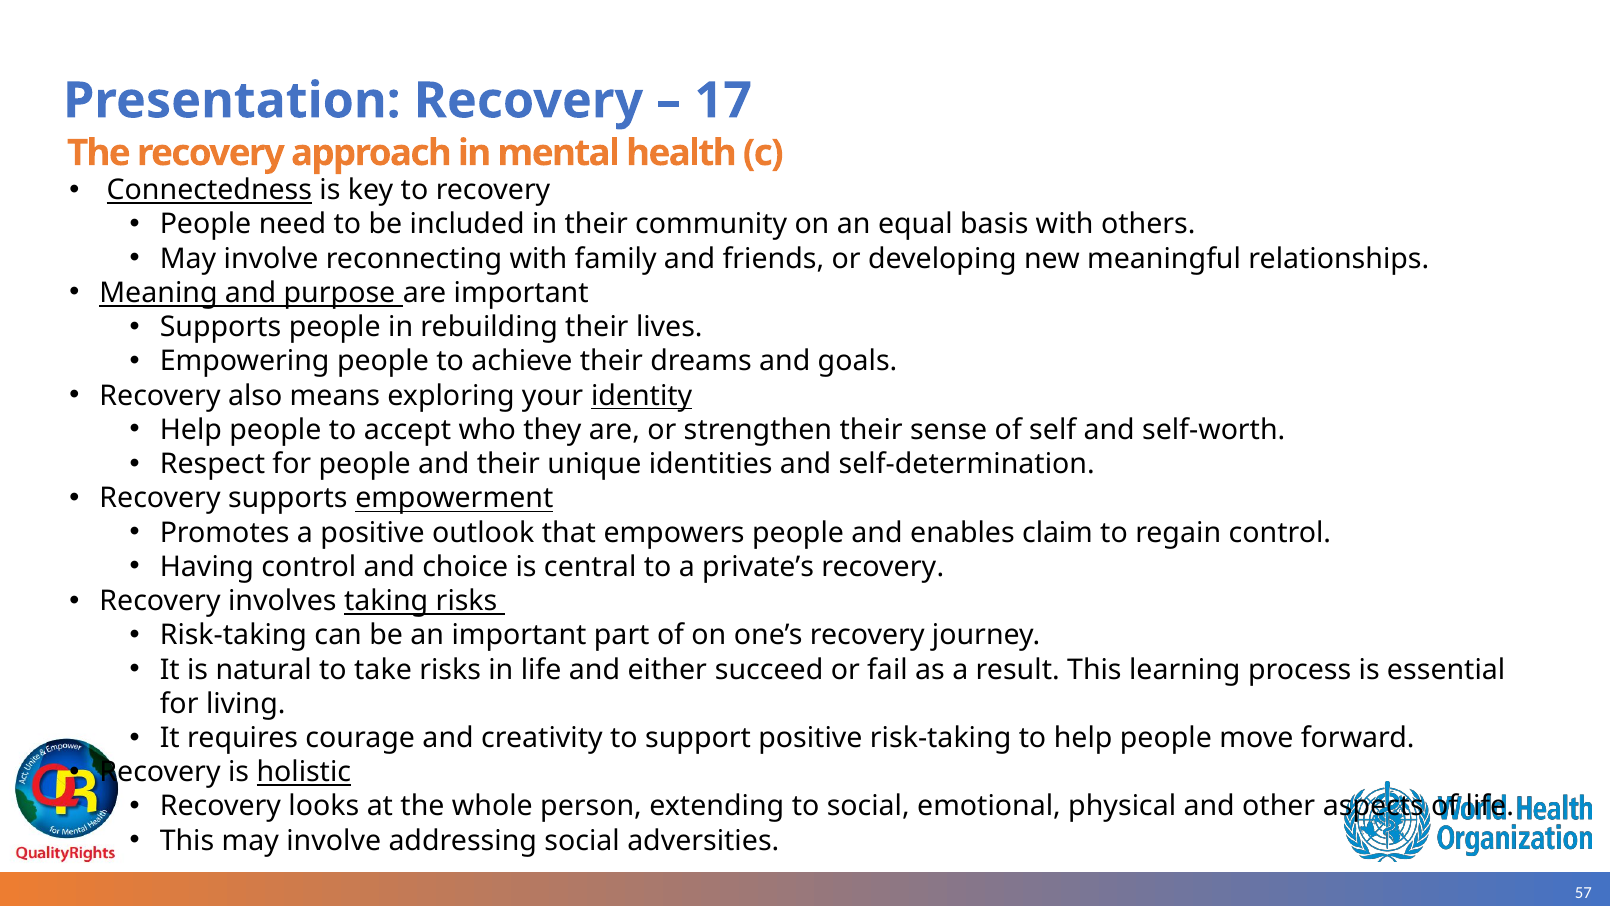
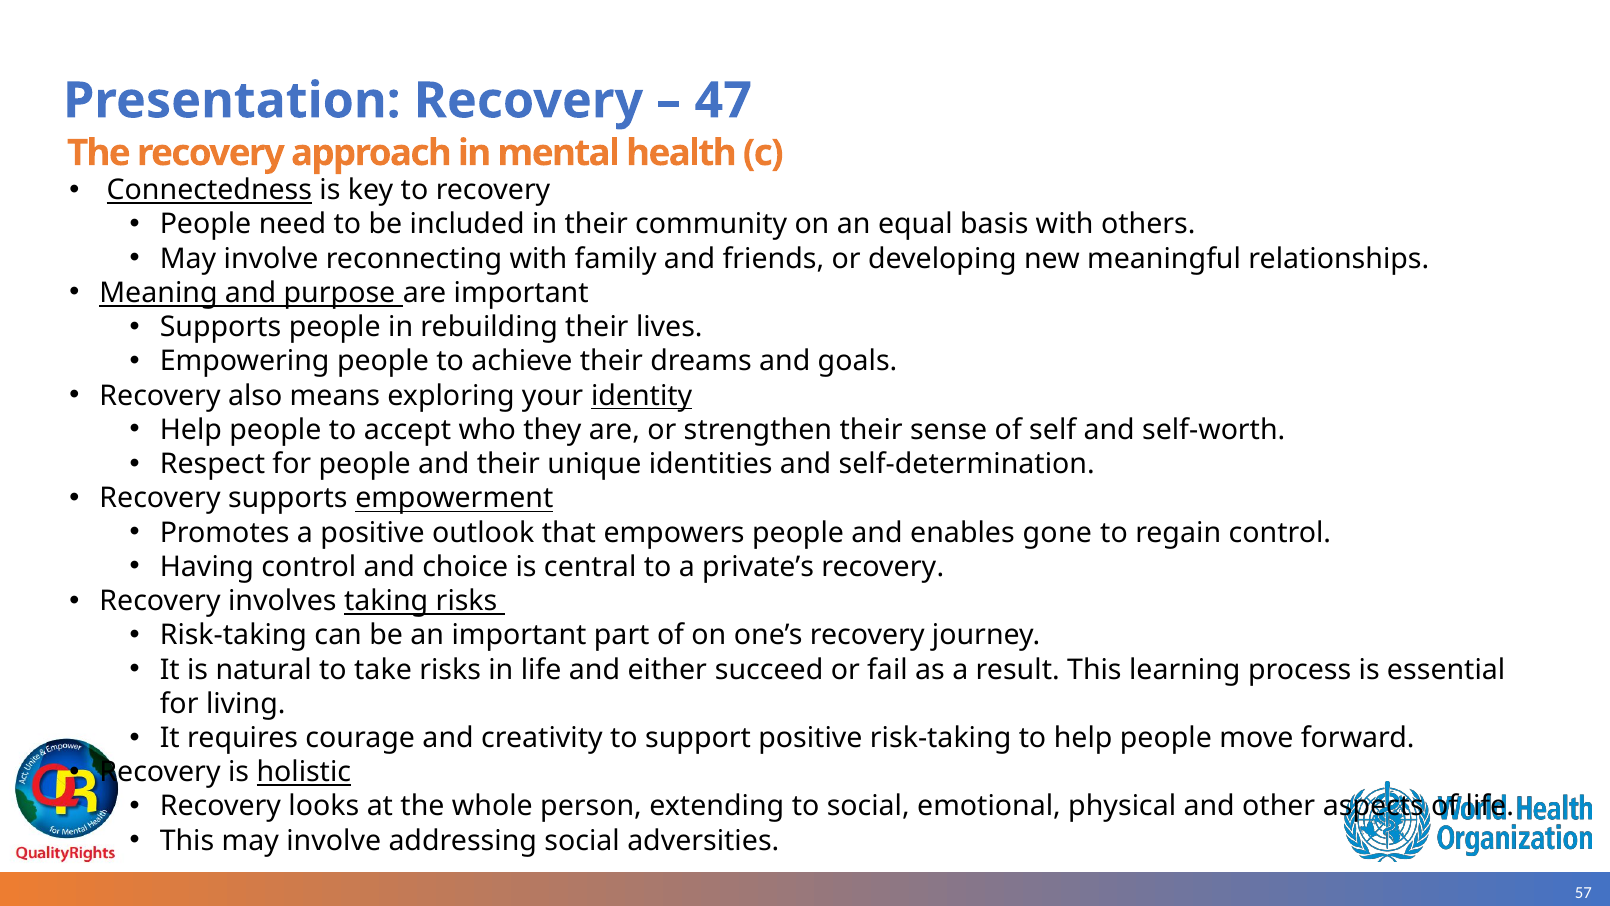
17: 17 -> 47
claim: claim -> gone
